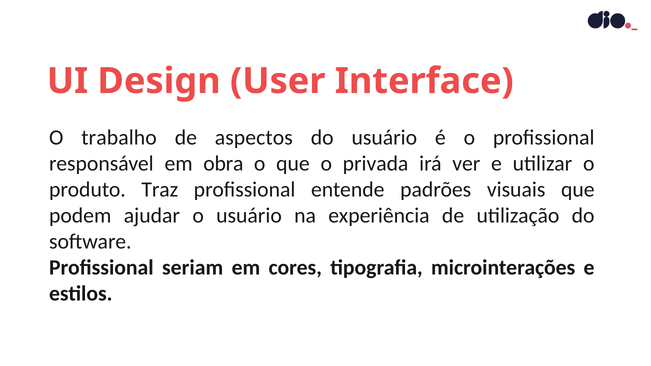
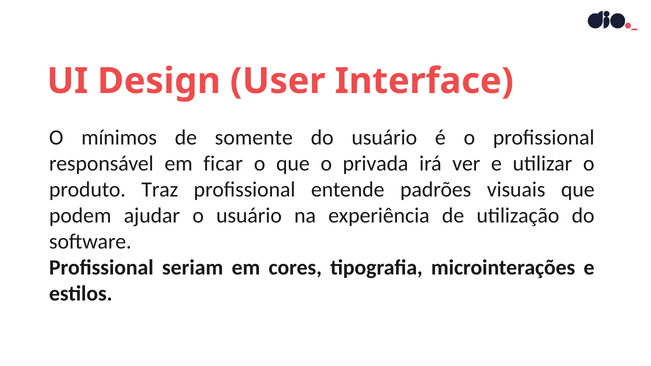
trabalho: trabalho -> mínimos
aspectos: aspectos -> somente
obra: obra -> ficar
